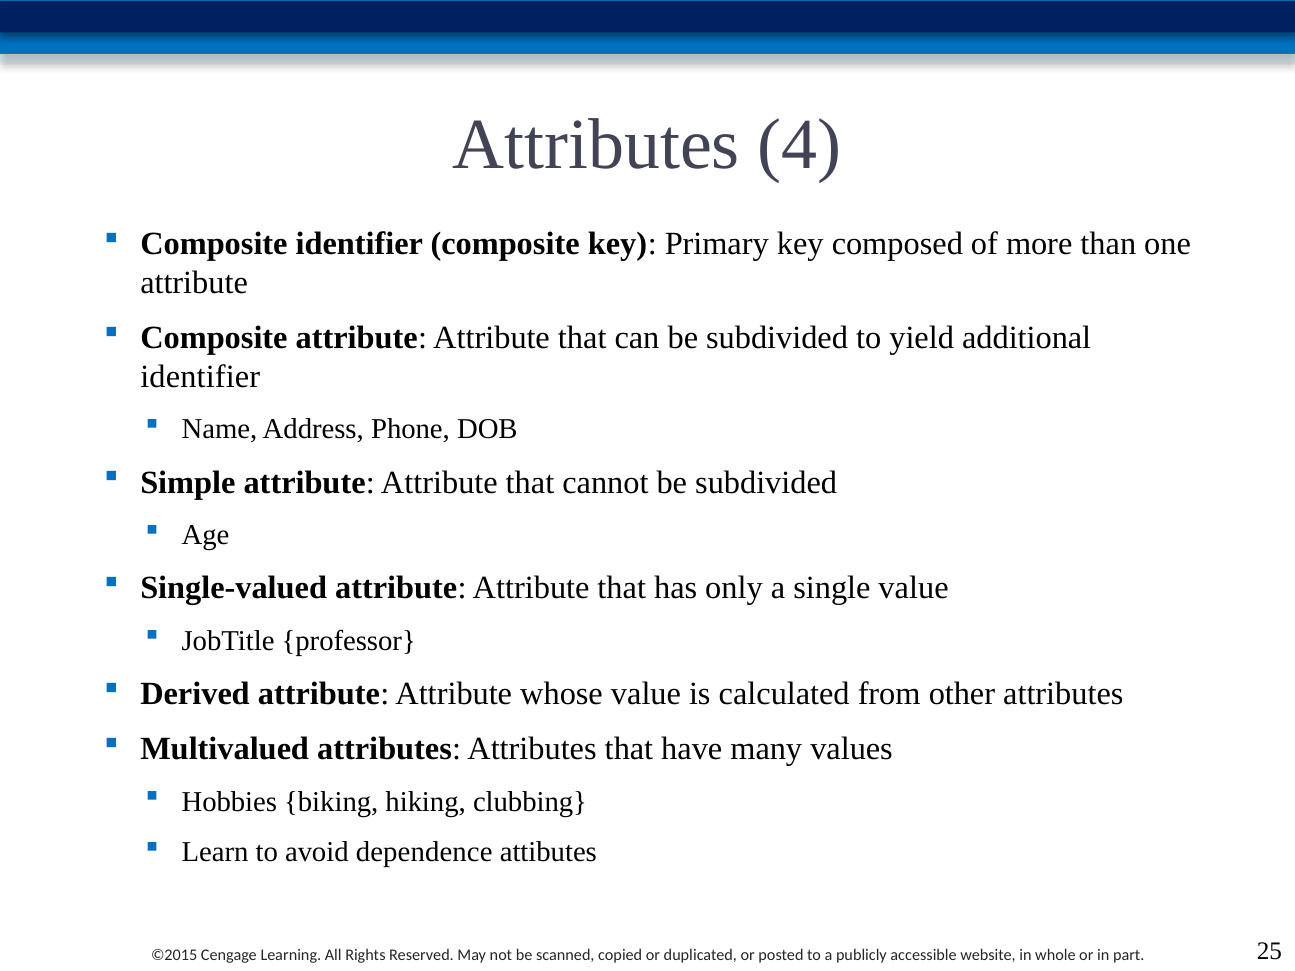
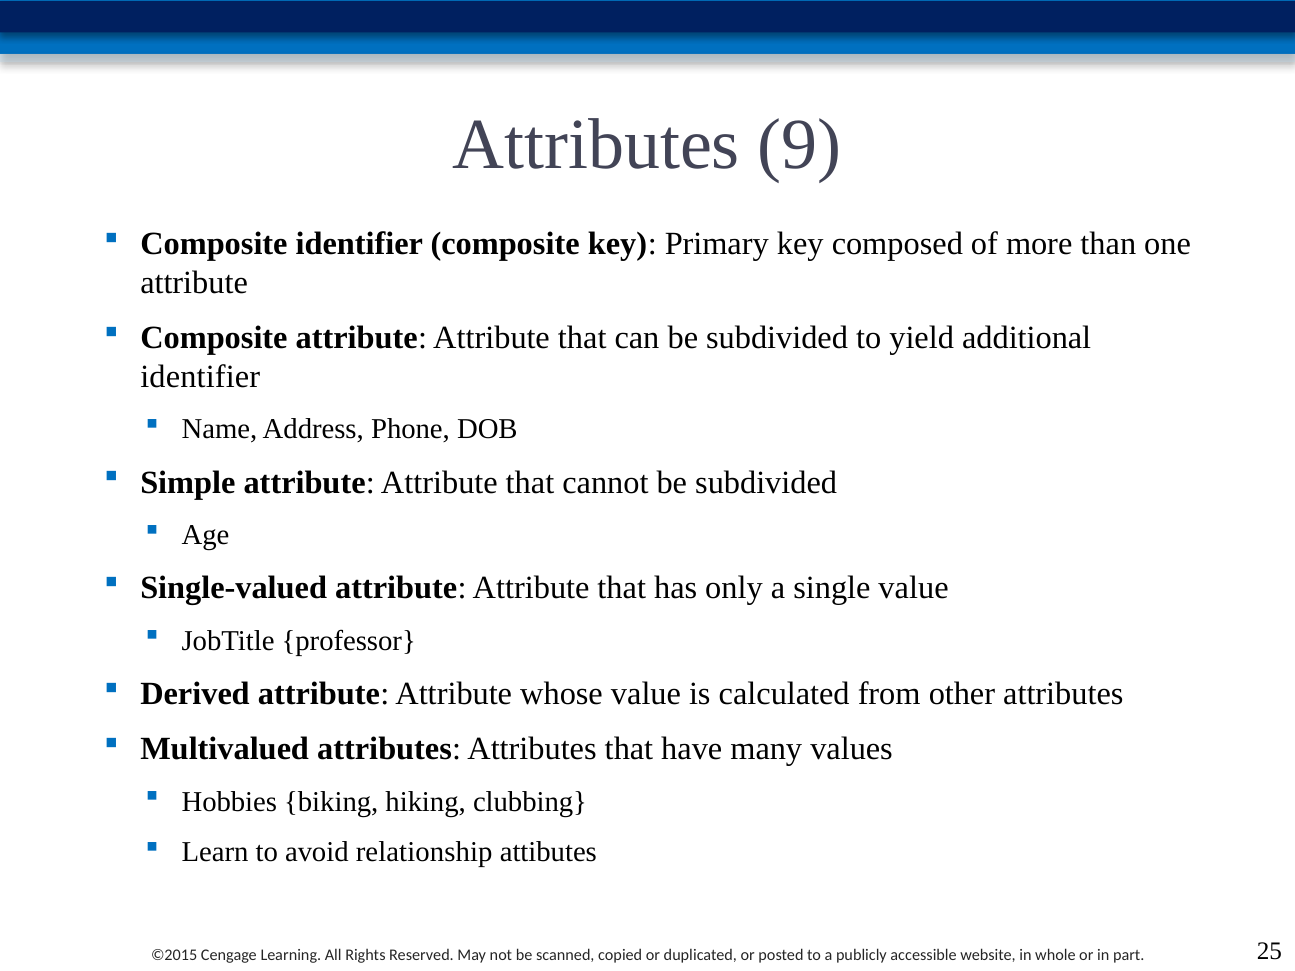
4: 4 -> 9
dependence: dependence -> relationship
